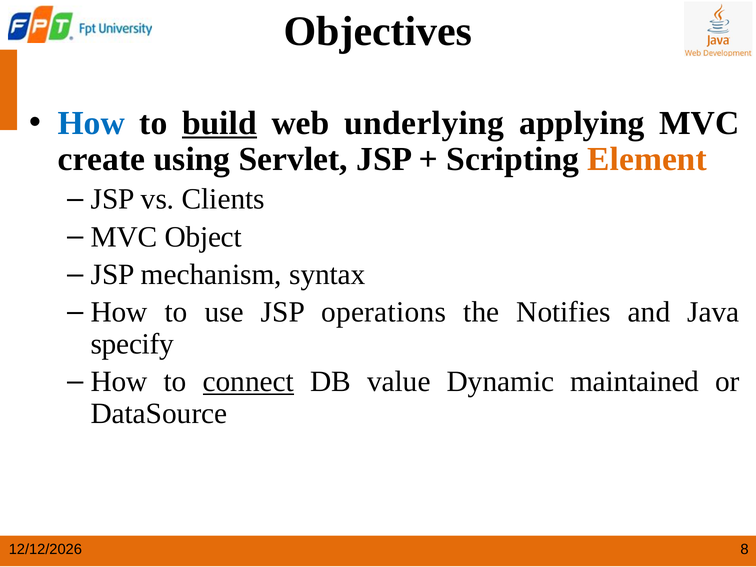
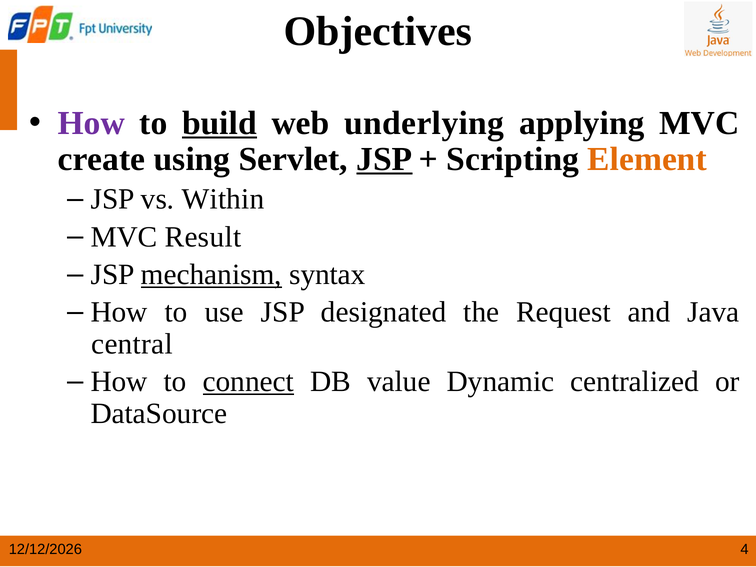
How at (91, 123) colour: blue -> purple
JSP at (384, 159) underline: none -> present
Clients: Clients -> Within
Object: Object -> Result
mechanism underline: none -> present
operations: operations -> designated
Notifies: Notifies -> Request
specify: specify -> central
maintained: maintained -> centralized
8: 8 -> 4
